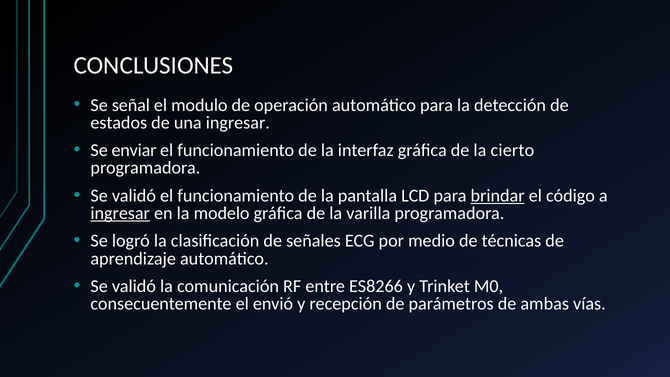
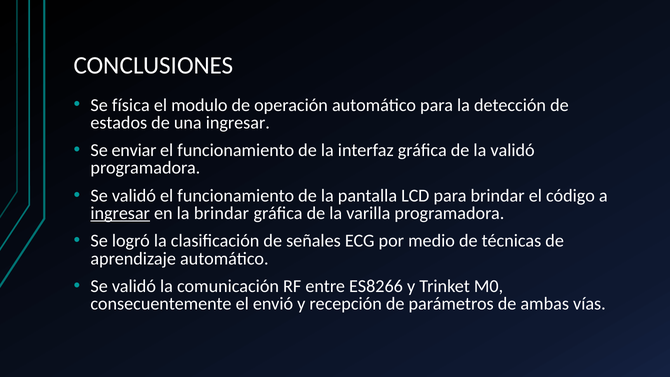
señal: señal -> física
la cierto: cierto -> validó
brindar at (498, 196) underline: present -> none
la modelo: modelo -> brindar
